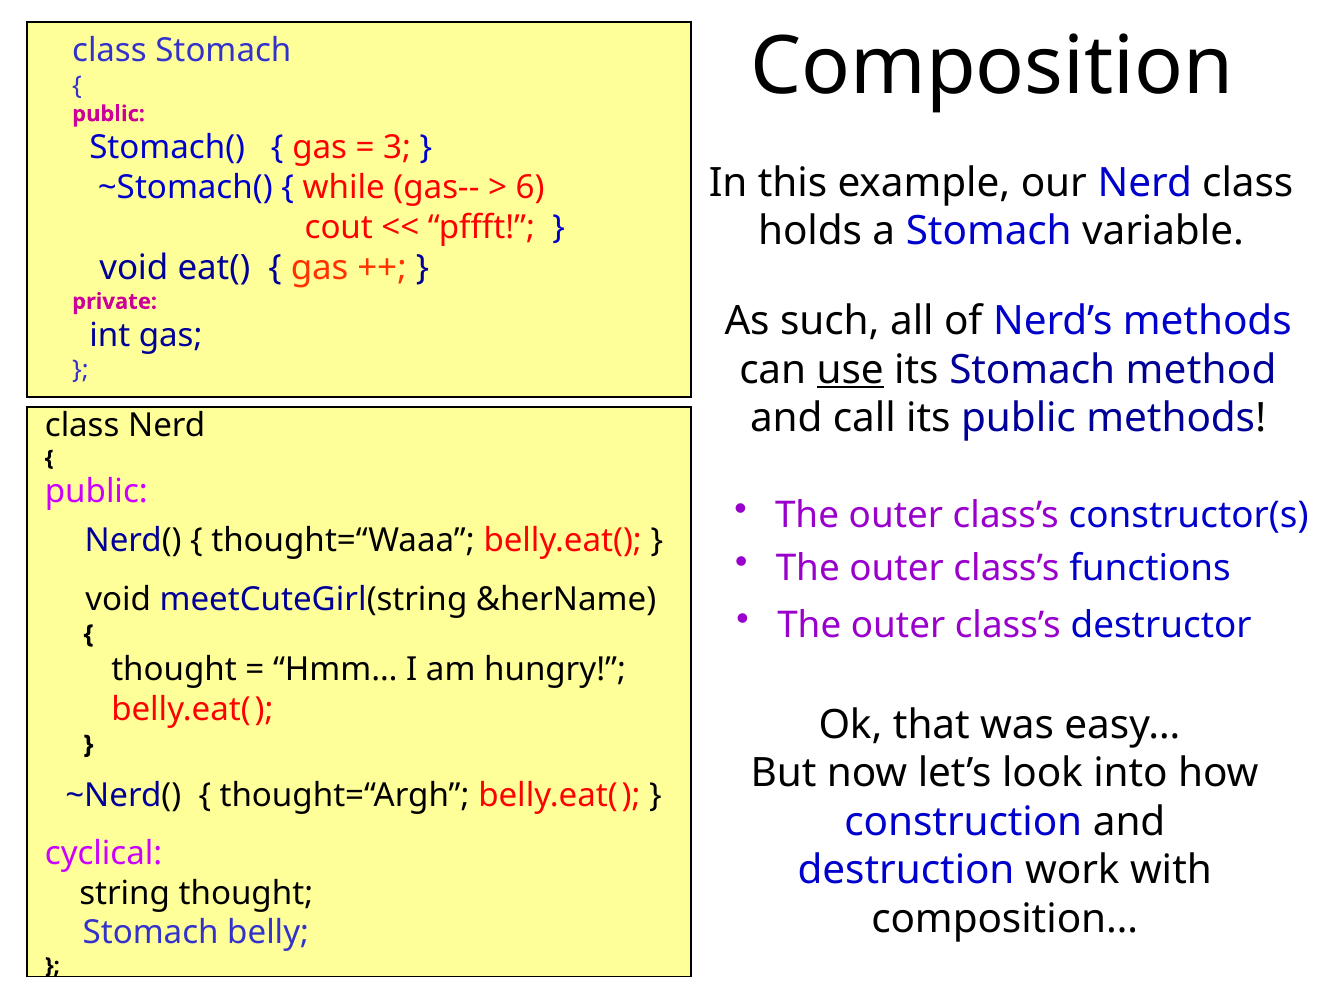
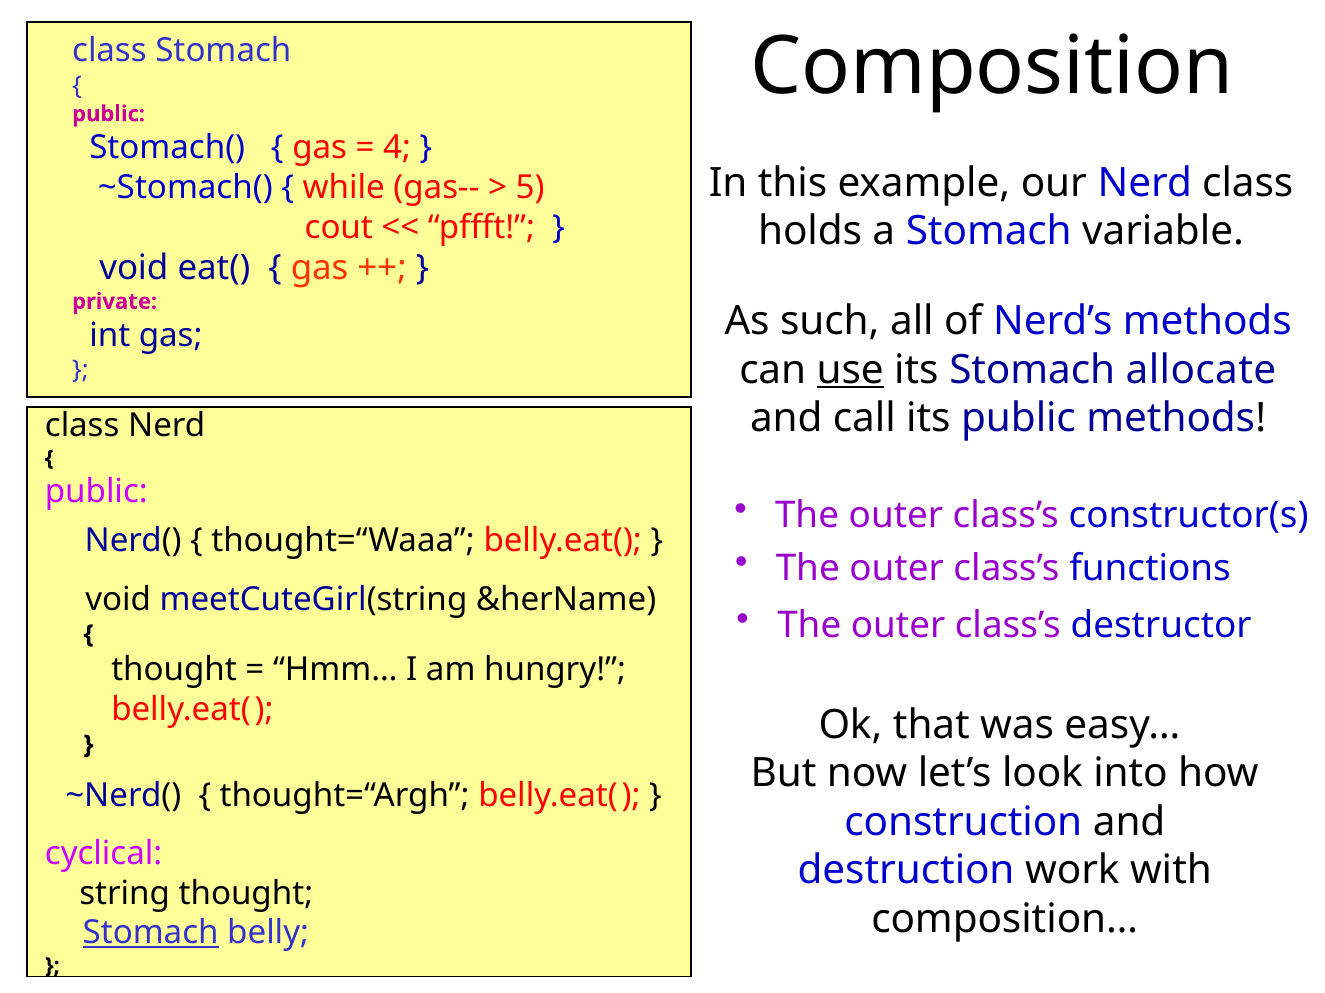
3: 3 -> 4
6: 6 -> 5
method: method -> allocate
Stomach at (151, 934) underline: none -> present
